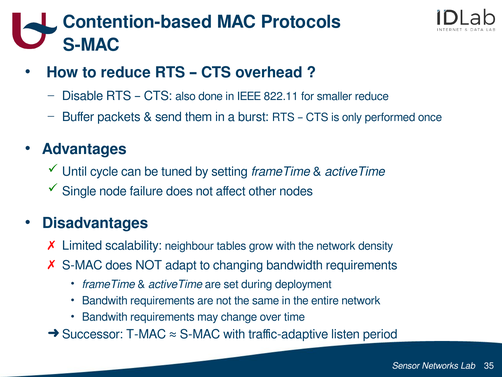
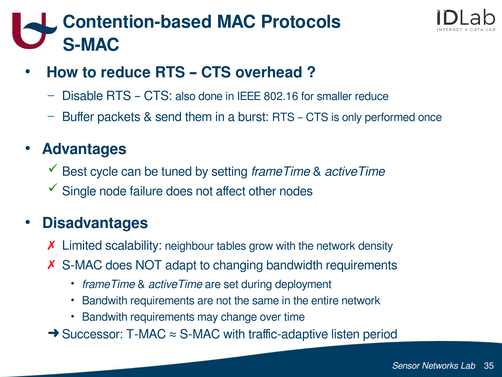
822.11: 822.11 -> 802.16
Until: Until -> Best
